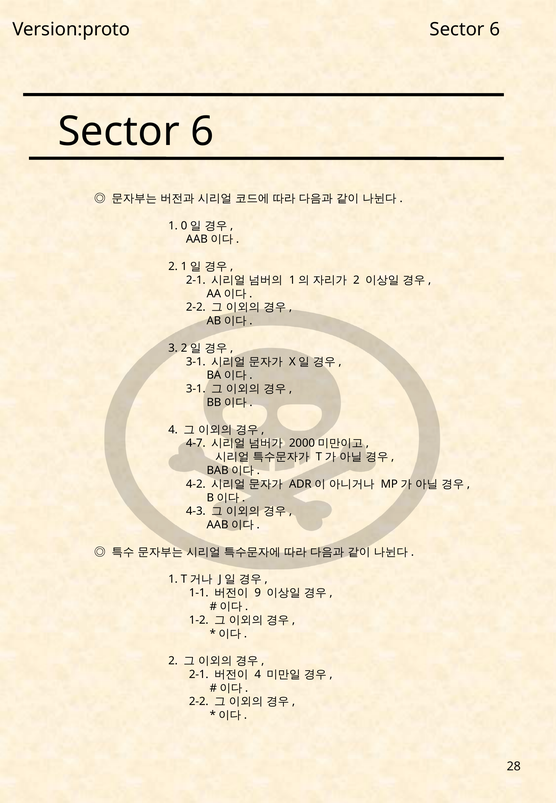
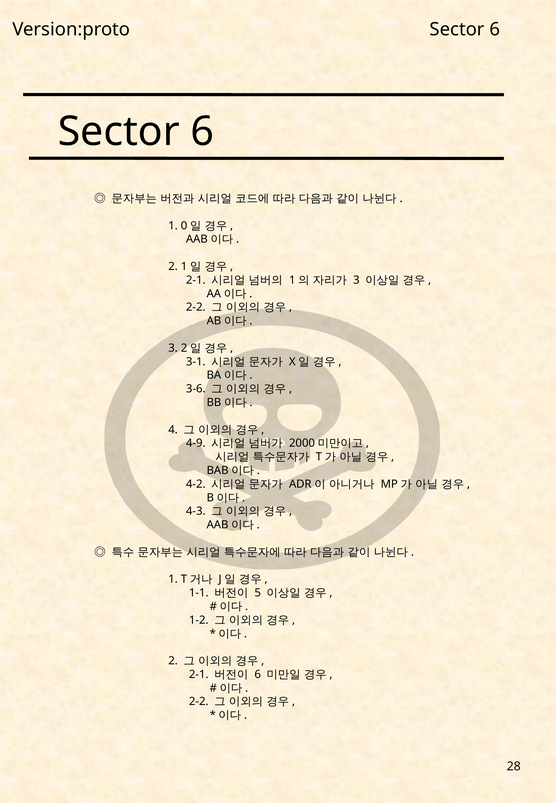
2 at (356, 280): 2 -> 3
3-1 at (196, 389): 3-1 -> 3-6
4-7: 4-7 -> 4-9
9: 9 -> 5
4 at (258, 674): 4 -> 6
